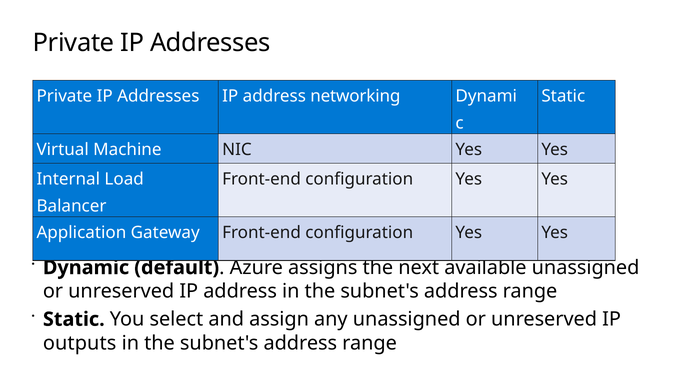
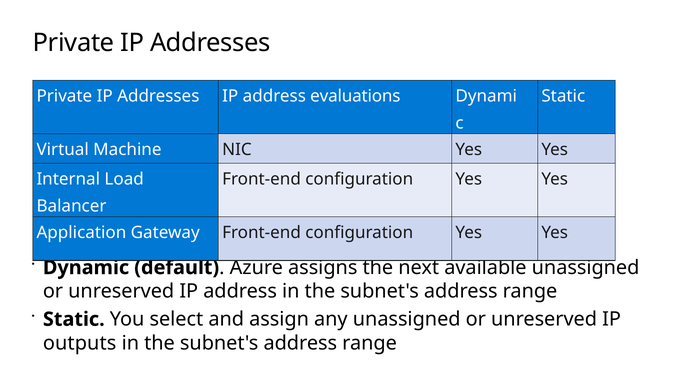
networking: networking -> evaluations
